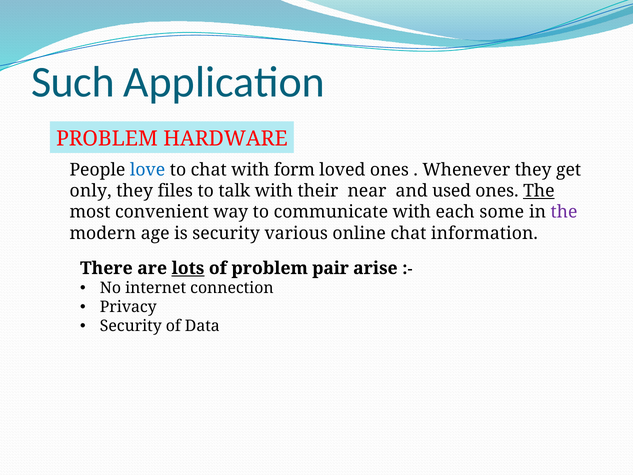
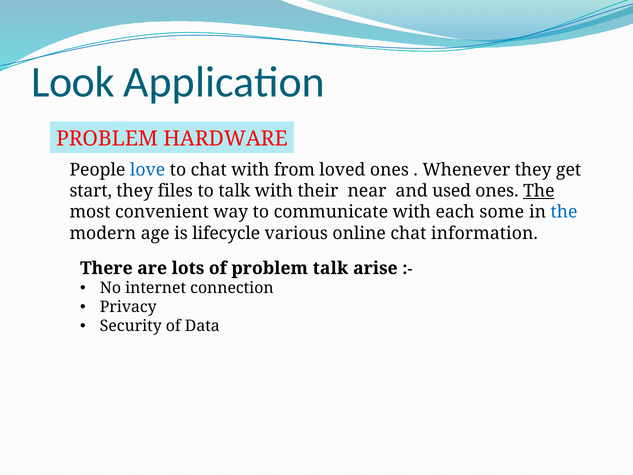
Such: Such -> Look
form: form -> from
only: only -> start
the at (564, 212) colour: purple -> blue
is security: security -> lifecycle
lots underline: present -> none
problem pair: pair -> talk
